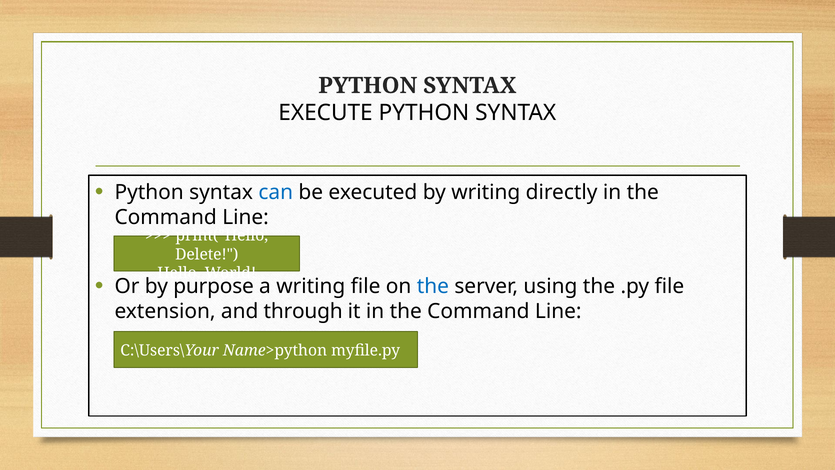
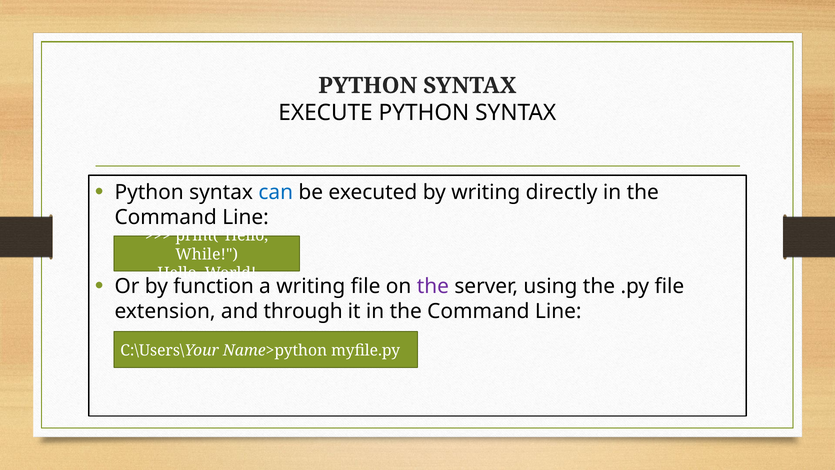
Delete: Delete -> While
purpose: purpose -> function
the at (433, 286) colour: blue -> purple
